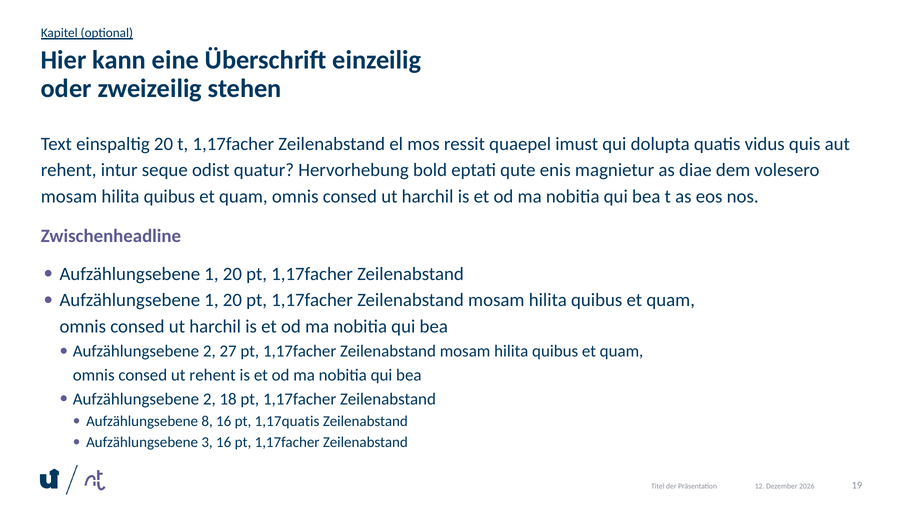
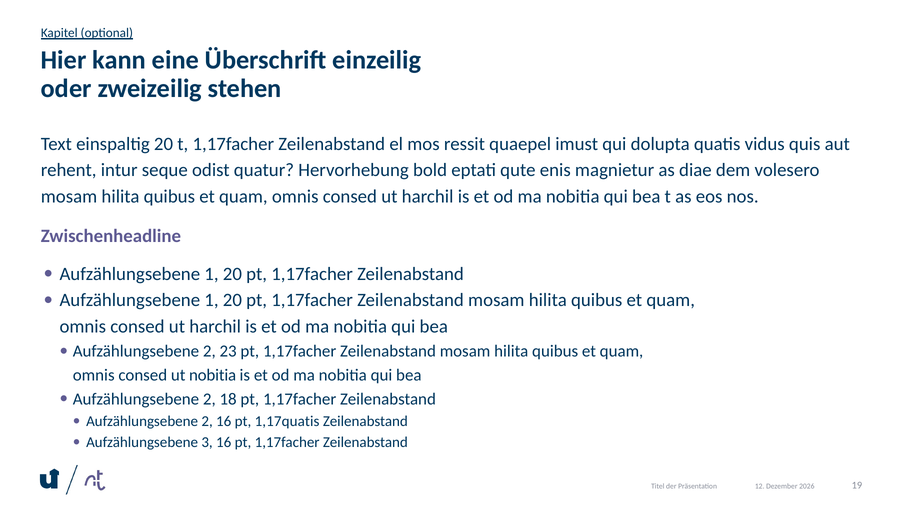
27: 27 -> 23
ut rehent: rehent -> nobitia
8 at (207, 421): 8 -> 2
